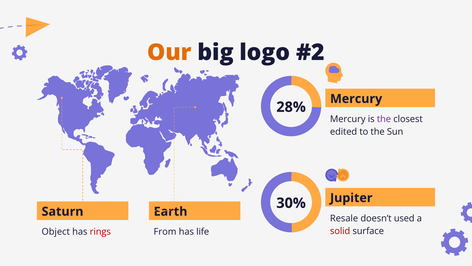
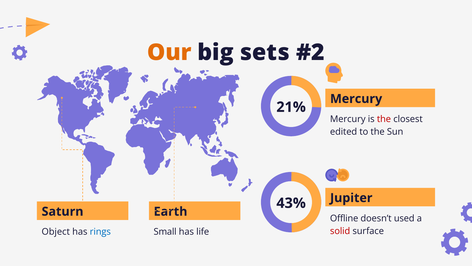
logo: logo -> sets
28%: 28% -> 21%
the at (384, 119) colour: purple -> red
30%: 30% -> 43%
Resale: Resale -> Offline
rings colour: red -> blue
From: From -> Small
